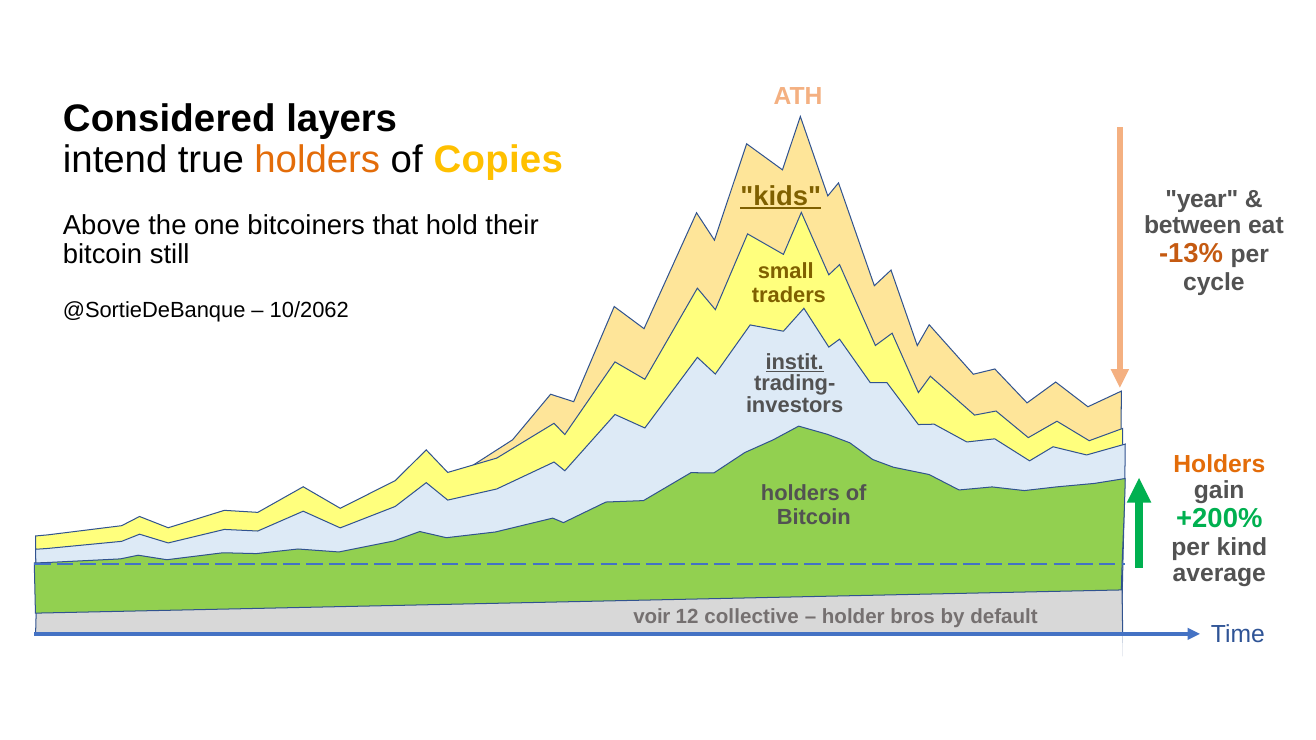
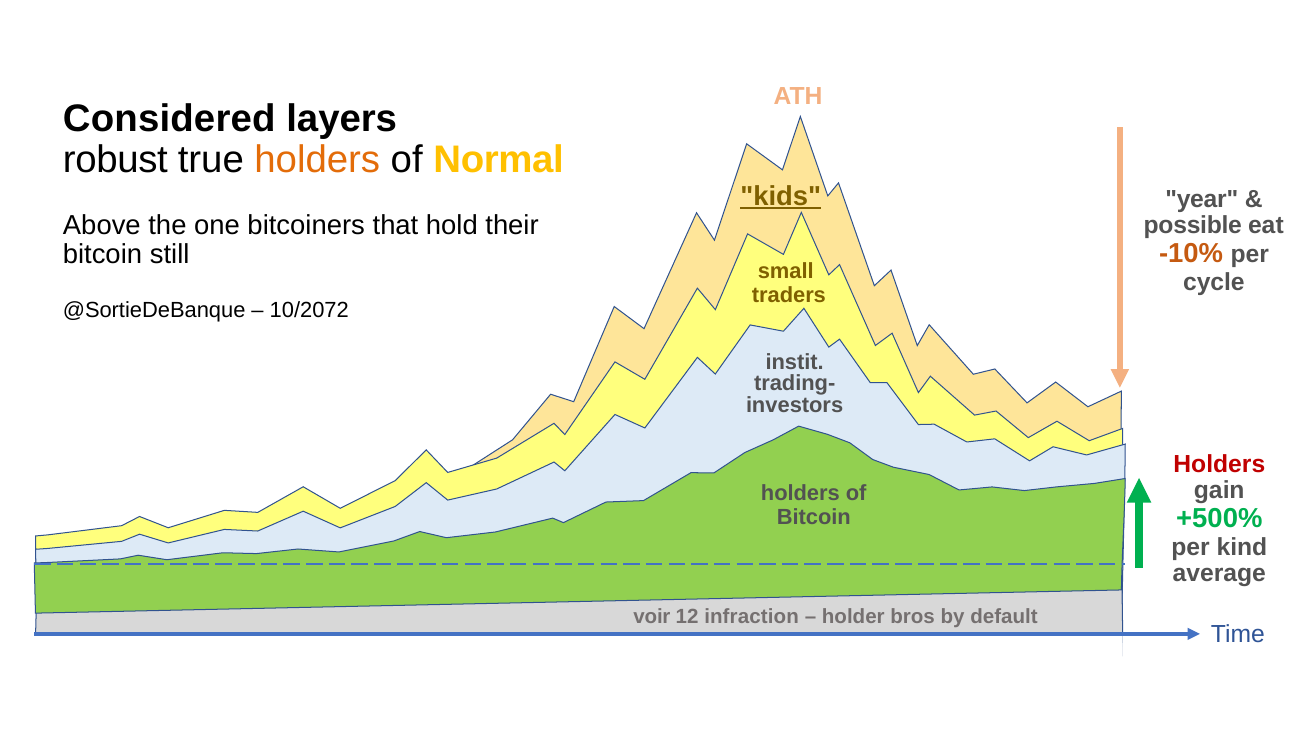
intend: intend -> robust
Copies: Copies -> Normal
between: between -> possible
-13%: -13% -> -10%
10/2062: 10/2062 -> 10/2072
instit underline: present -> none
Holders at (1219, 464) colour: orange -> red
+200%: +200% -> +500%
collective: collective -> infraction
